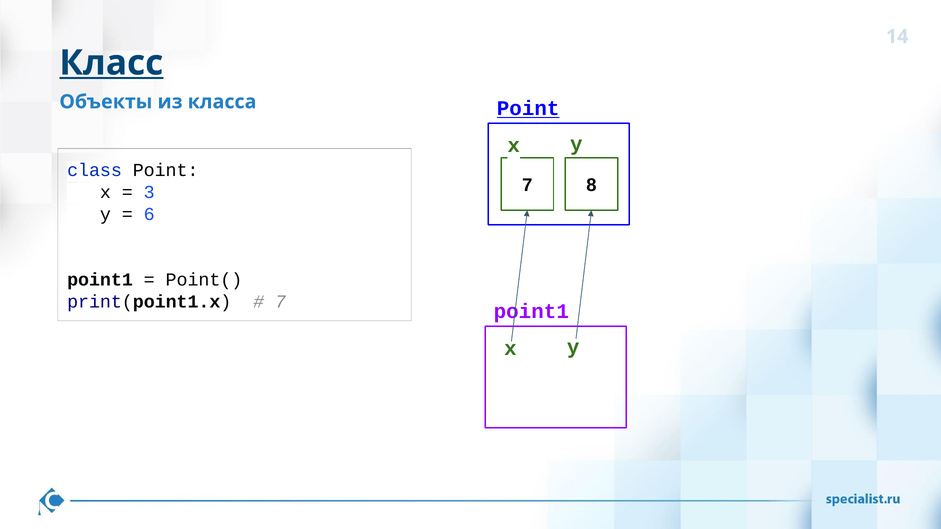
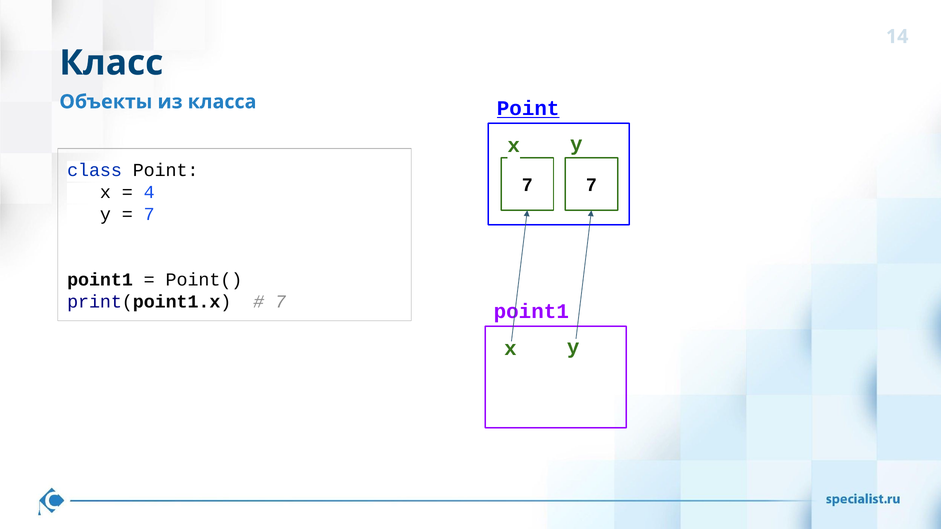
Класс underline: present -> none
8 at (591, 185): 8 -> 7
3: 3 -> 4
6 at (149, 214): 6 -> 7
